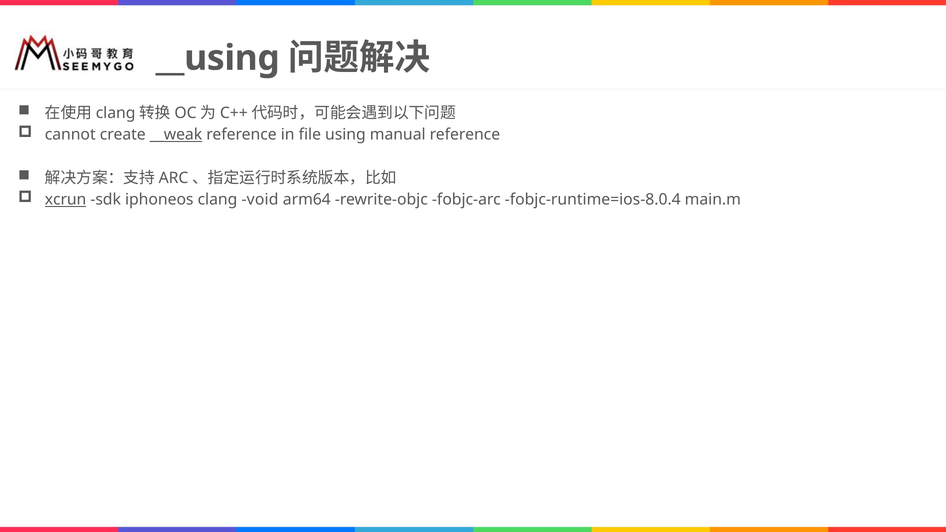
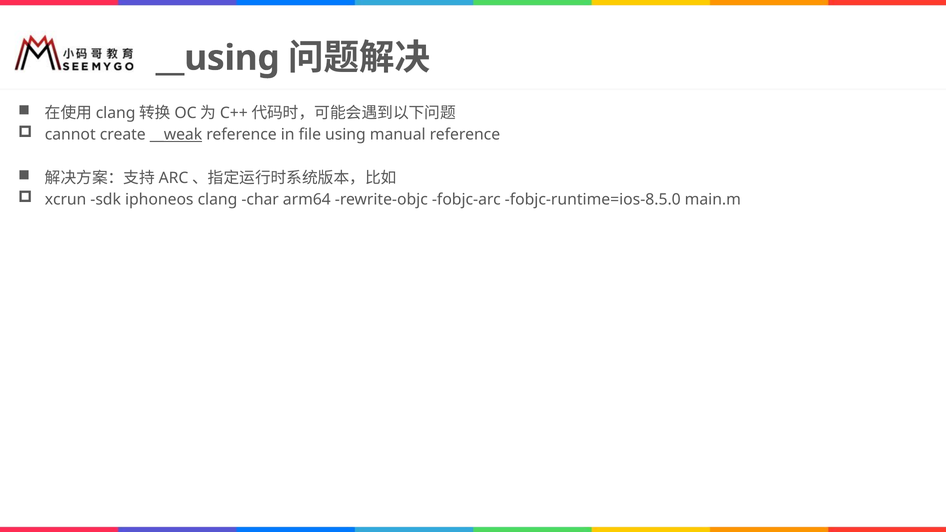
xcrun underline: present -> none
void: void -> char
fobjc-runtime=ios-8.0.4: fobjc-runtime=ios-8.0.4 -> fobjc-runtime=ios-8.5.0
